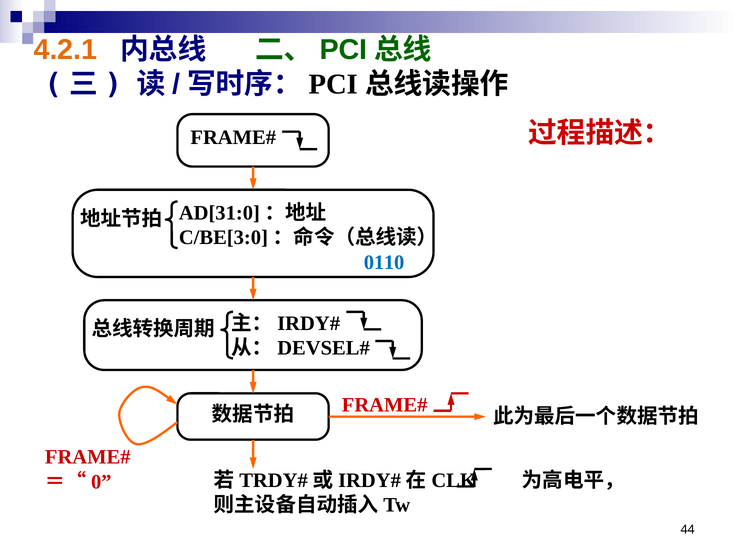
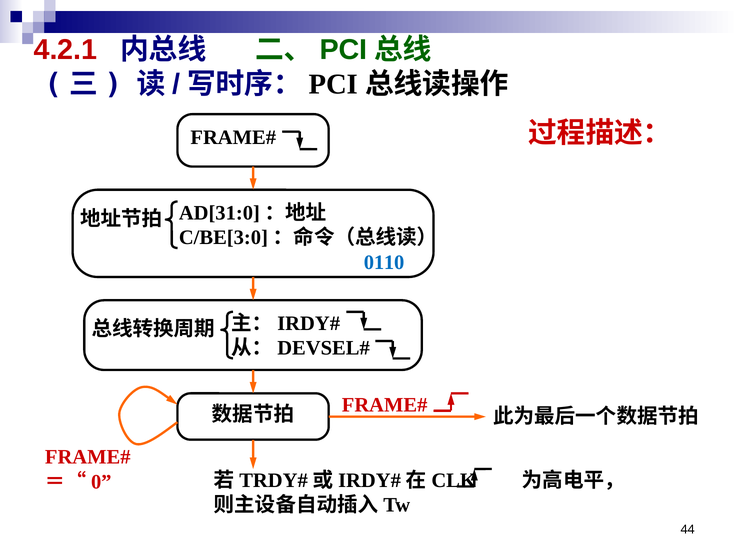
4.2.1 colour: orange -> red
